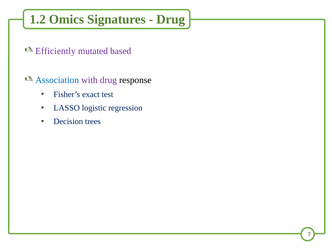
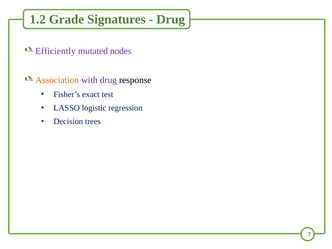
Omics: Omics -> Grade
based: based -> nodes
Association colour: blue -> orange
